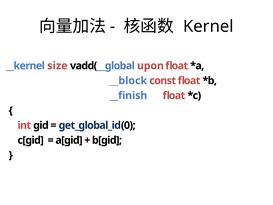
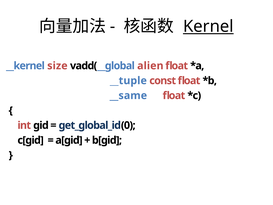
Kernel underline: none -> present
upon: upon -> alien
__block: __block -> __tuple
__finish: __finish -> __same
